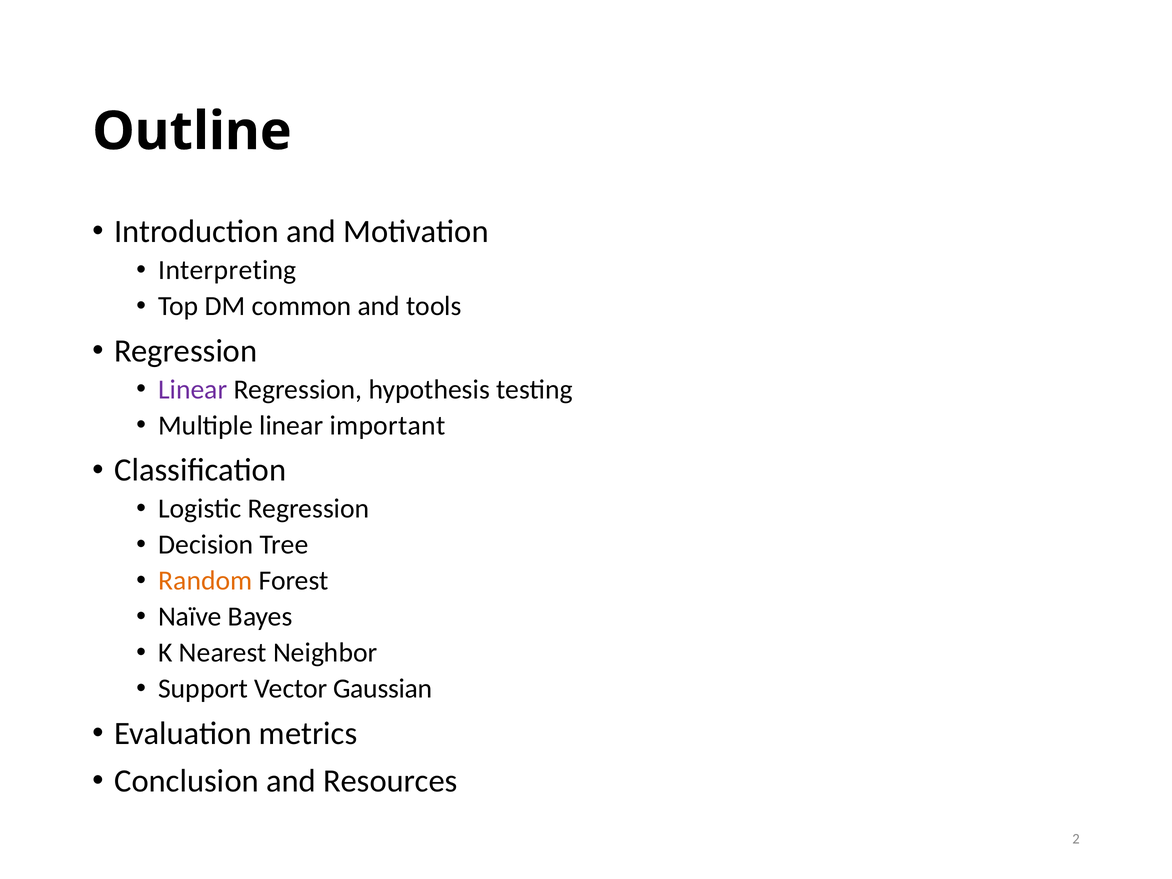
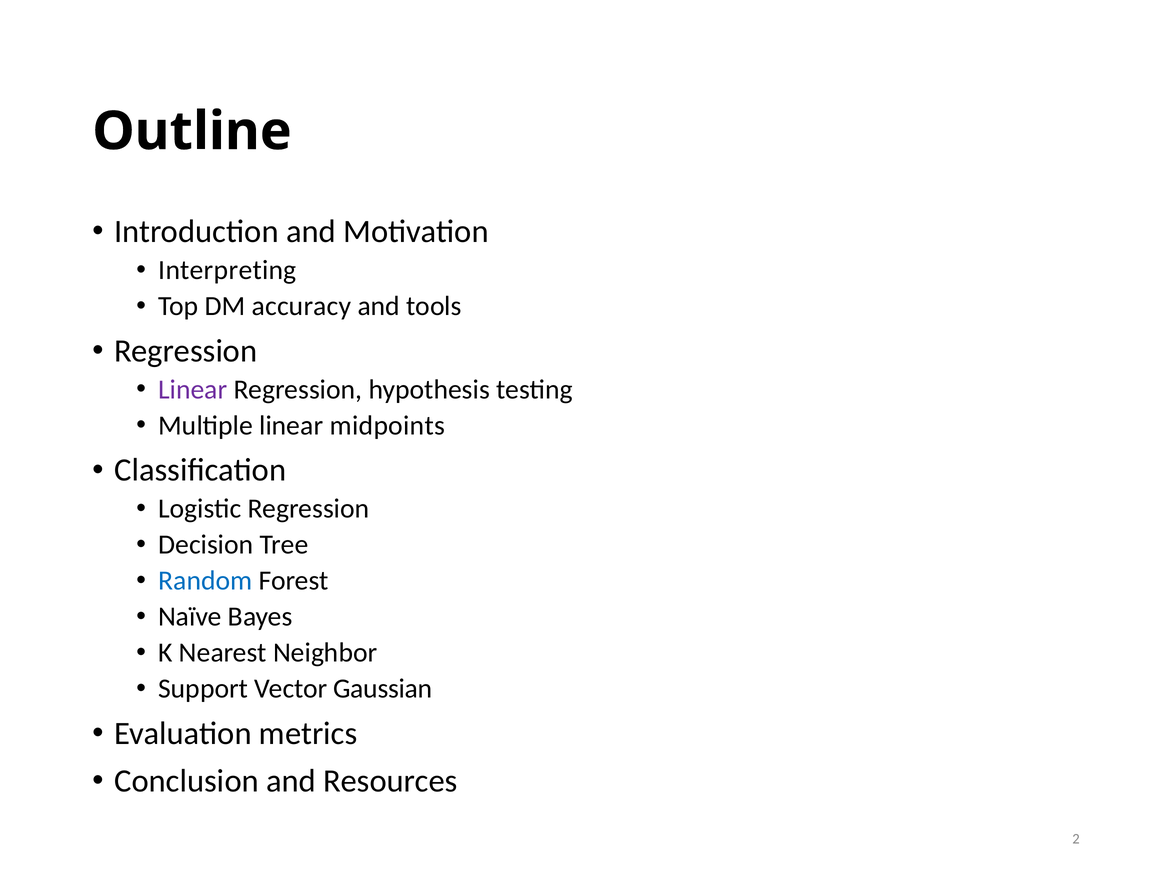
common: common -> accuracy
important: important -> midpoints
Random colour: orange -> blue
